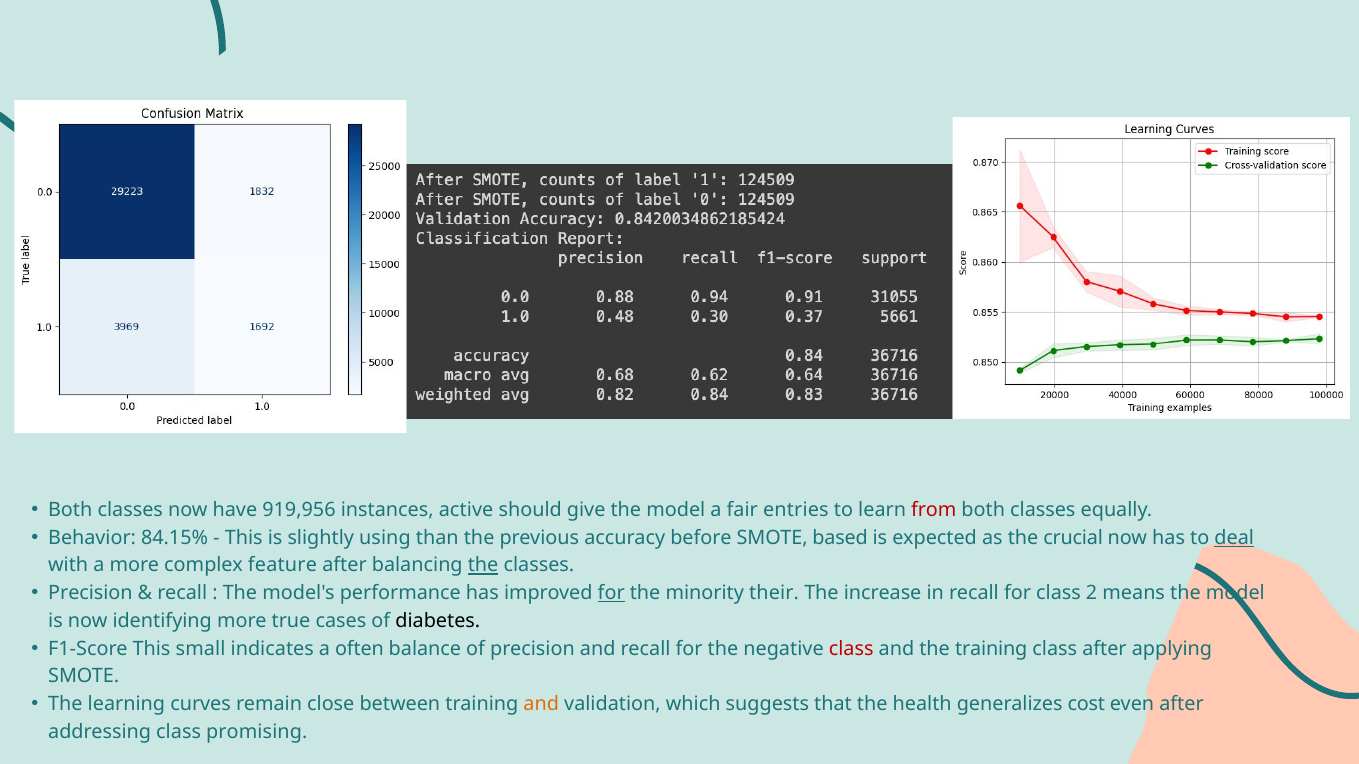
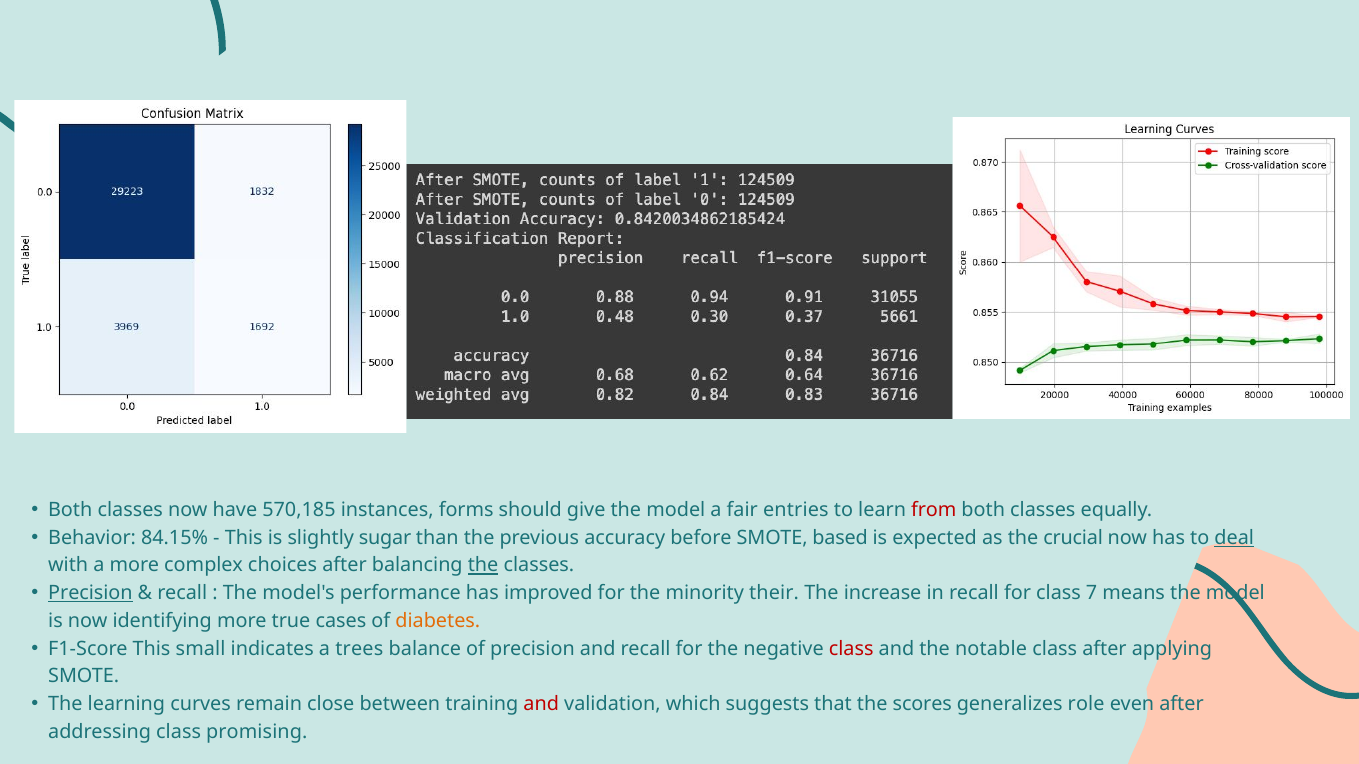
919,956: 919,956 -> 570,185
active: active -> forms
using: using -> sugar
feature: feature -> choices
Precision at (90, 594) underline: none -> present
for at (611, 594) underline: present -> none
2: 2 -> 7
diabetes colour: black -> orange
often: often -> trees
the training: training -> notable
and at (541, 704) colour: orange -> red
health: health -> scores
cost: cost -> role
